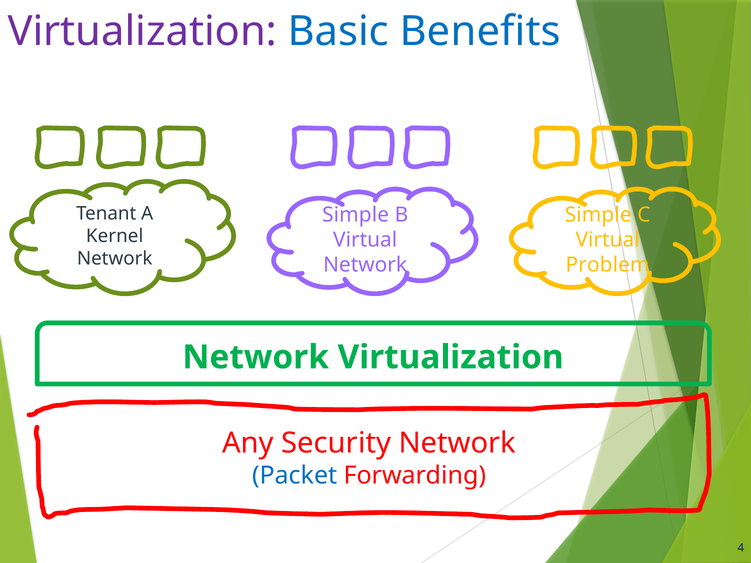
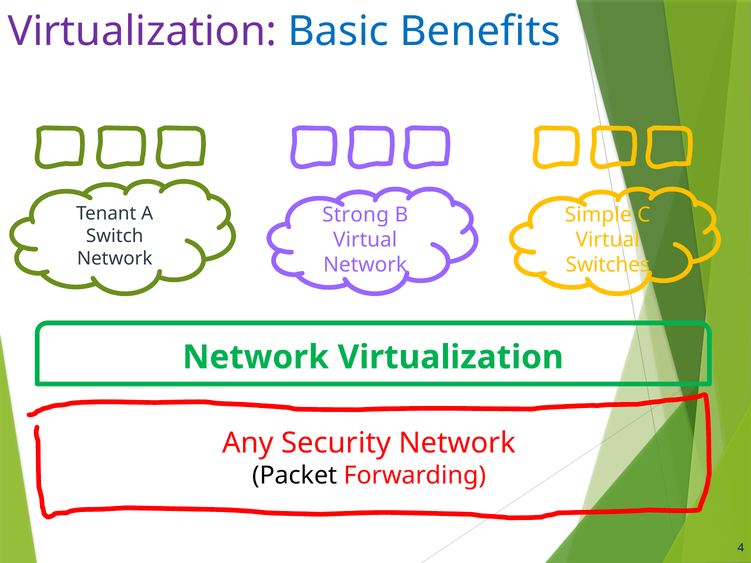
Simple at (356, 215): Simple -> Strong
Kernel: Kernel -> Switch
Problem: Problem -> Switches
Packet colour: blue -> black
